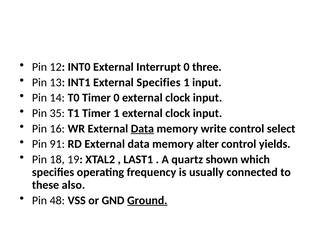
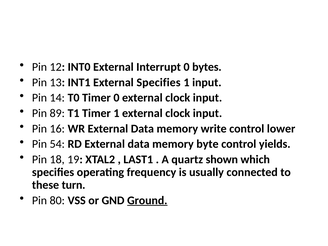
three: three -> bytes
35: 35 -> 89
Data at (142, 129) underline: present -> none
select: select -> lower
91: 91 -> 54
alter: alter -> byte
also: also -> turn
48: 48 -> 80
